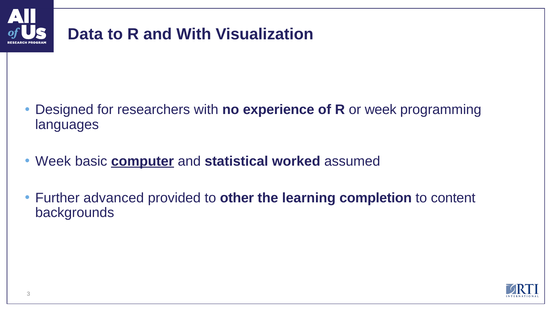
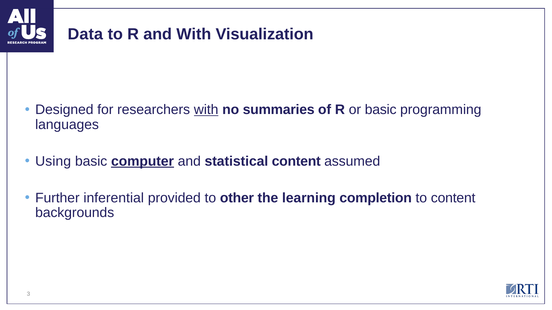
with at (206, 110) underline: none -> present
experience: experience -> summaries
or week: week -> basic
Week at (53, 162): Week -> Using
statistical worked: worked -> content
advanced: advanced -> inferential
